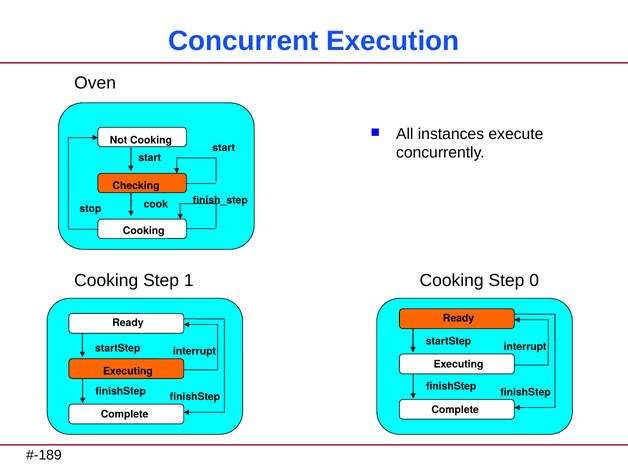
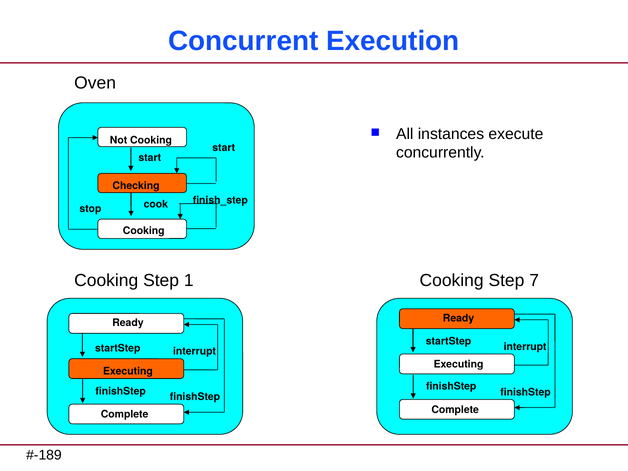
0: 0 -> 7
